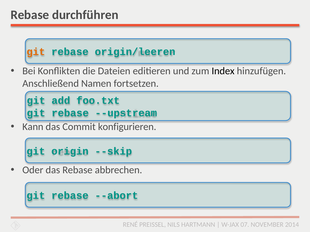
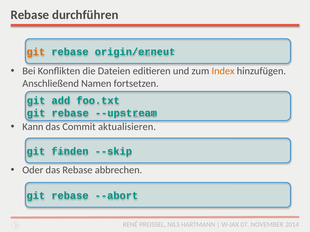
origin/leeren: origin/leeren -> origin/erneut
Index colour: black -> orange
konfigurieren: konfigurieren -> aktualisieren
origin: origin -> finden
